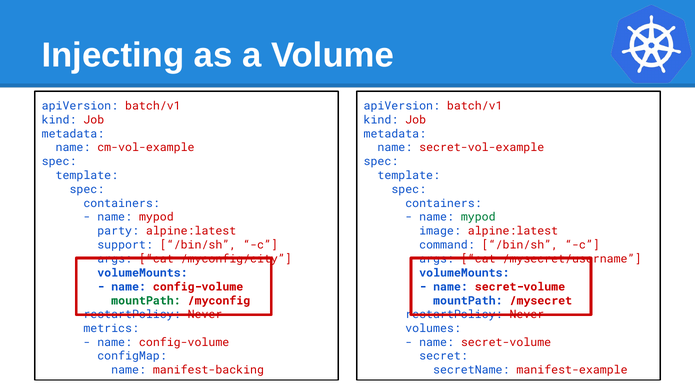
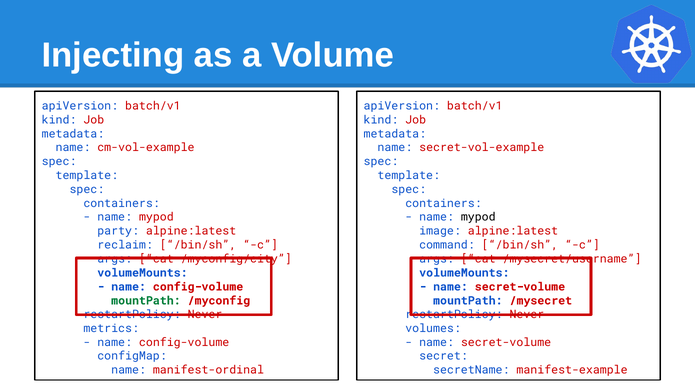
mypod at (478, 217) colour: green -> black
support: support -> reclaim
manifest-backing: manifest-backing -> manifest-ordinal
